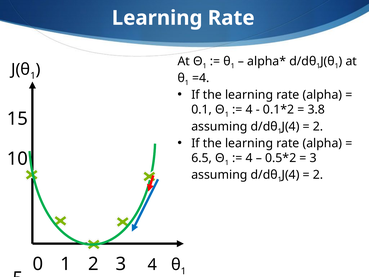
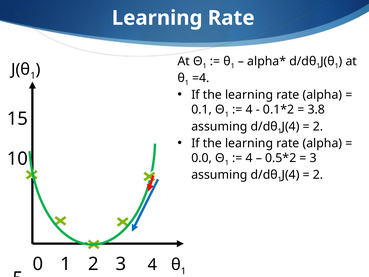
6.5: 6.5 -> 0.0
